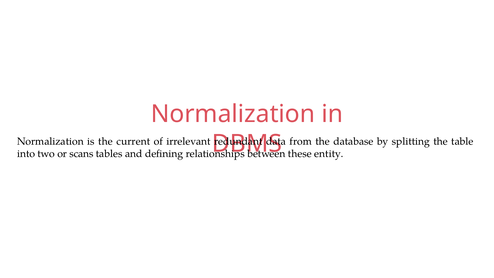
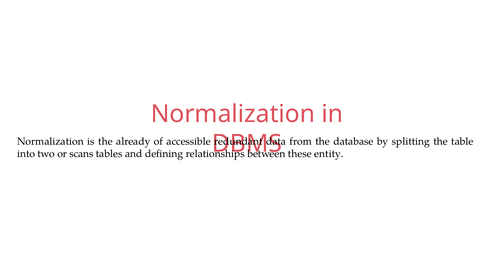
current: current -> already
irrelevant: irrelevant -> accessible
